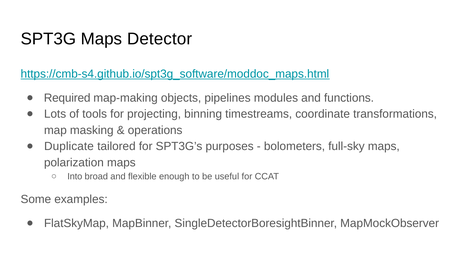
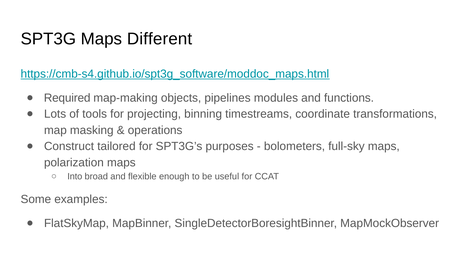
Detector: Detector -> Different
Duplicate: Duplicate -> Construct
